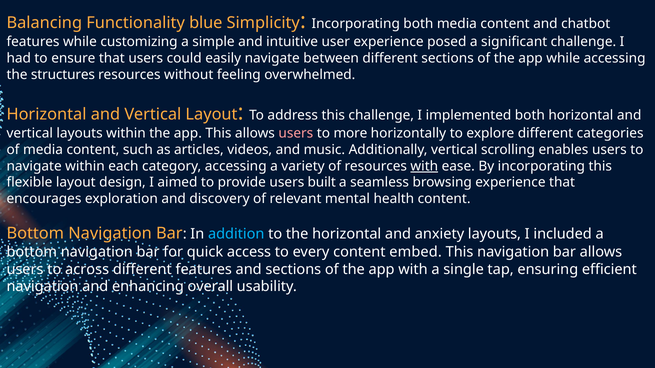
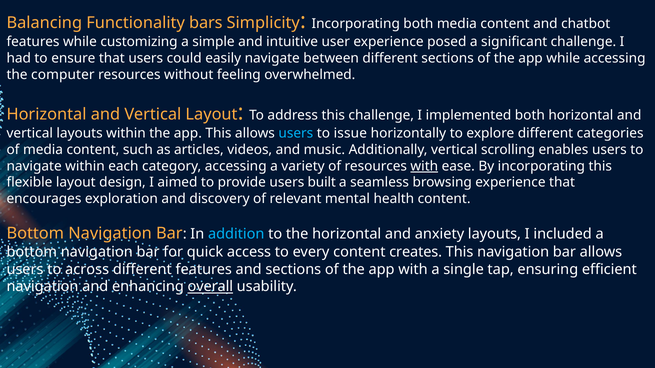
blue: blue -> bars
structures: structures -> computer
users at (296, 134) colour: pink -> light blue
more: more -> issue
embed: embed -> creates
overall underline: none -> present
